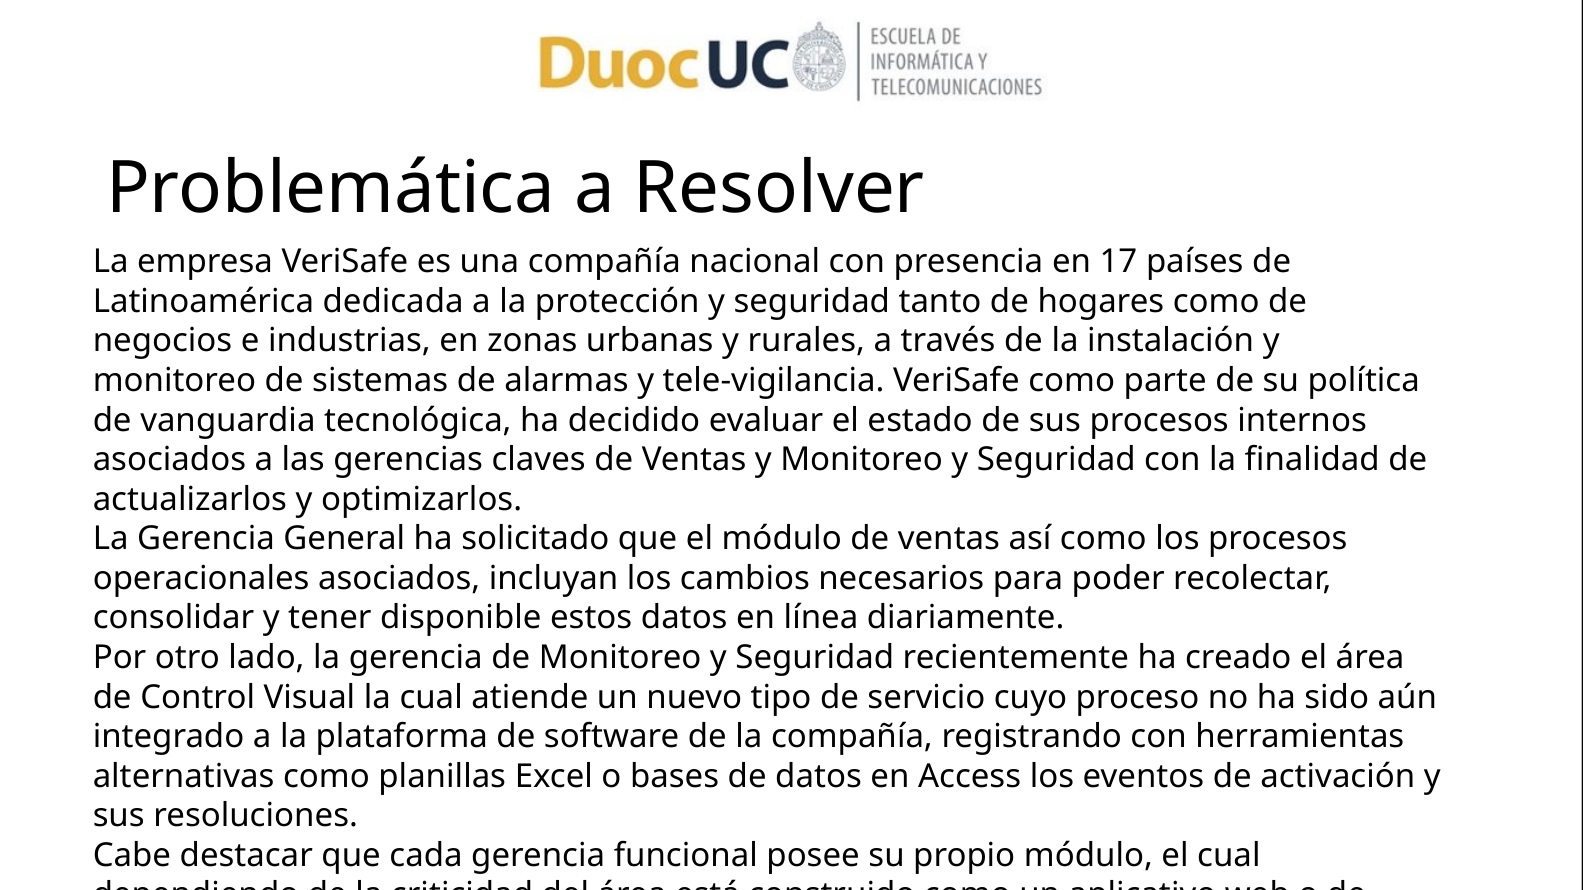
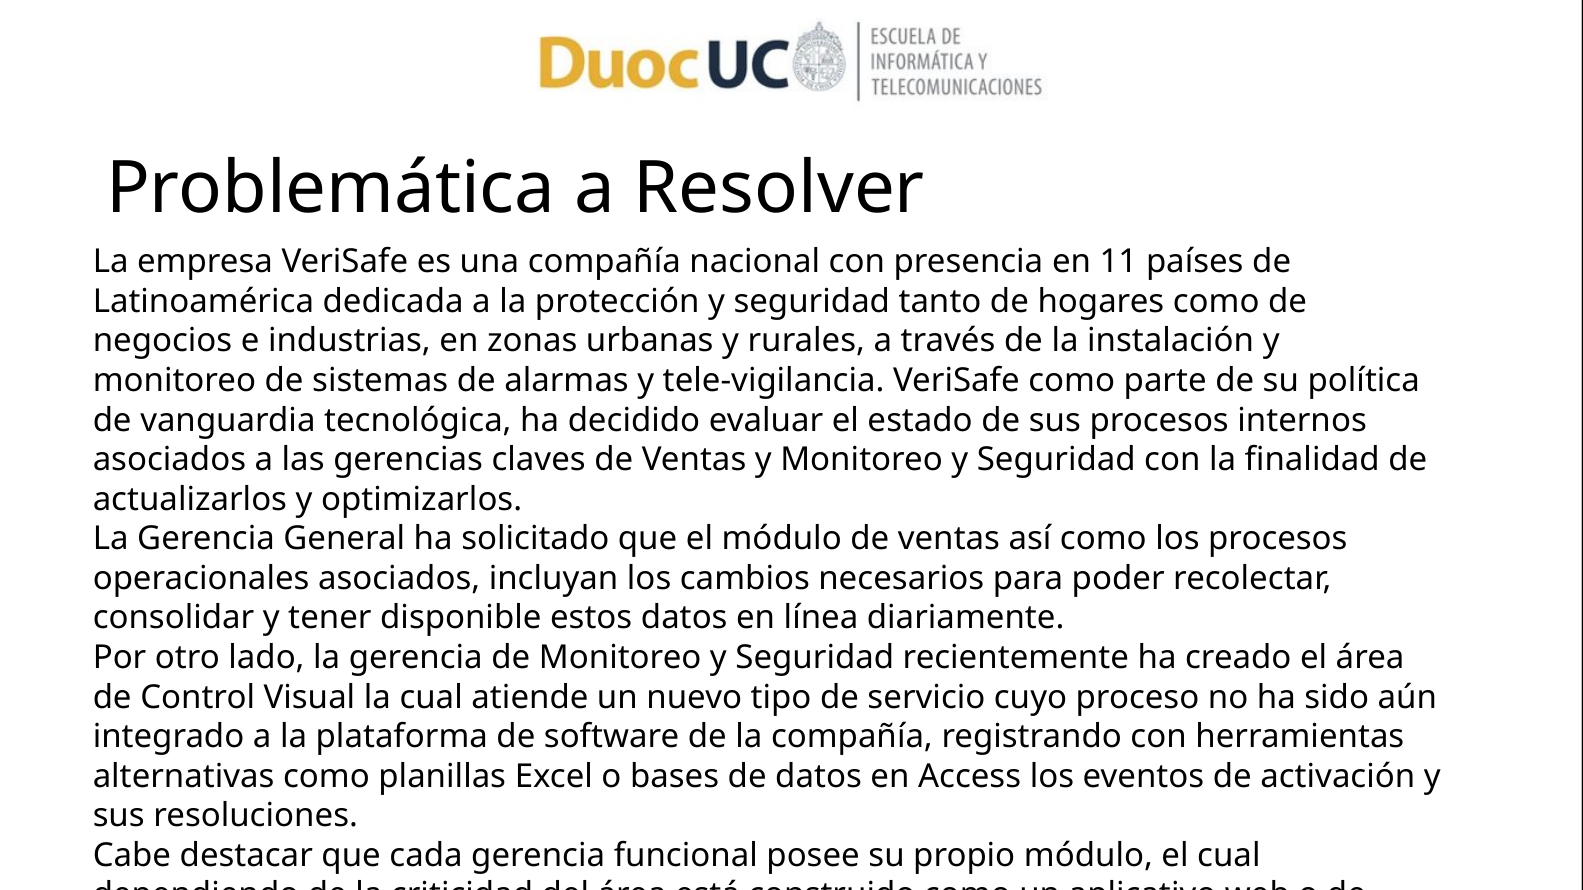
17: 17 -> 11
